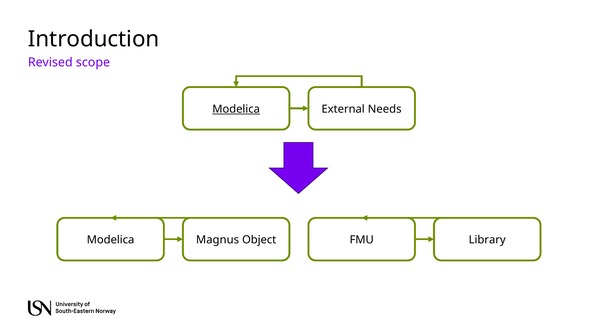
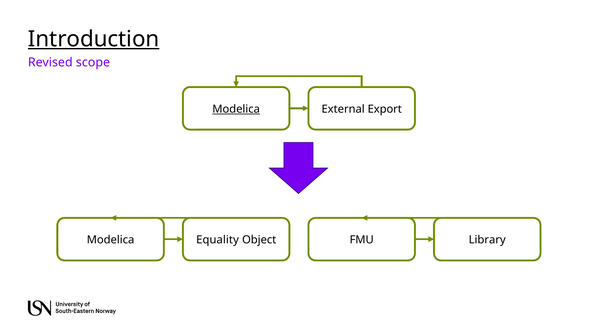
Introduction underline: none -> present
Needs: Needs -> Export
Magnus: Magnus -> Equality
